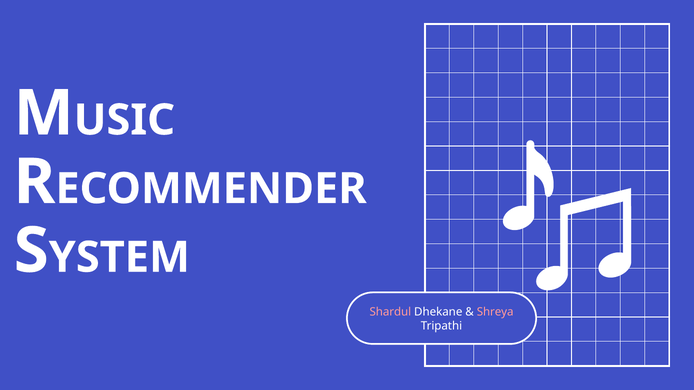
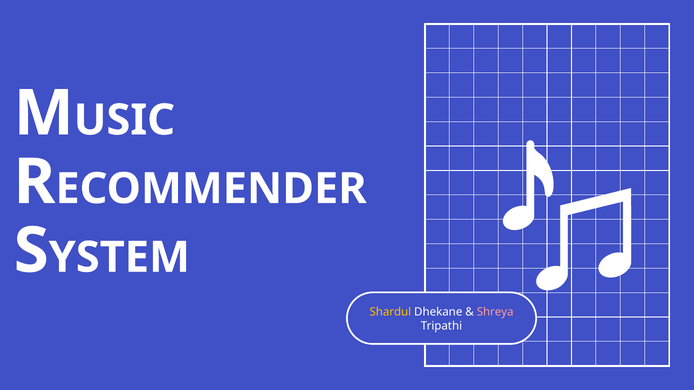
Shardul colour: pink -> yellow
